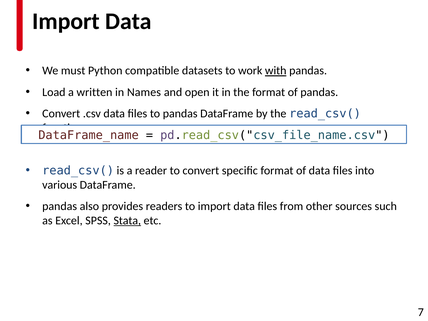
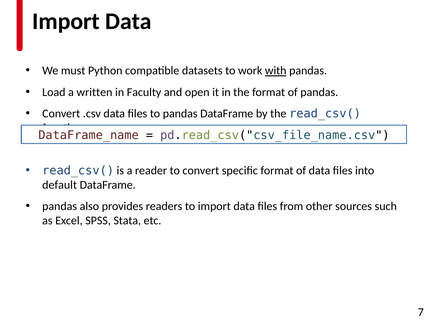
Names: Names -> Faculty
various: various -> default
Stata underline: present -> none
